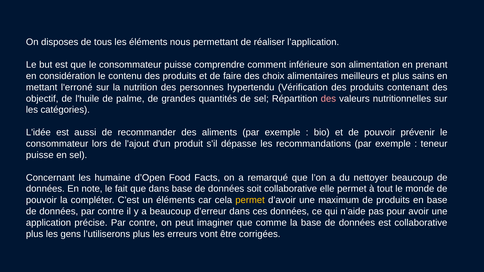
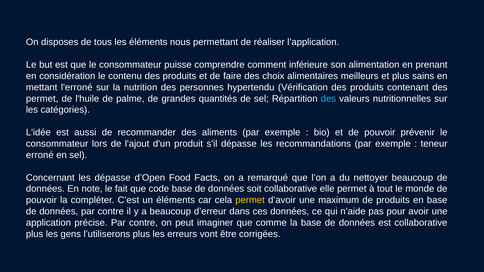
objectif at (42, 99): objectif -> permet
des at (328, 99) colour: pink -> light blue
puisse at (40, 155): puisse -> erroné
les humaine: humaine -> dépasse
que dans: dans -> code
